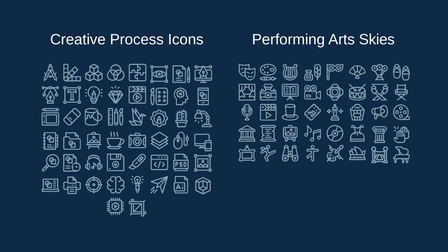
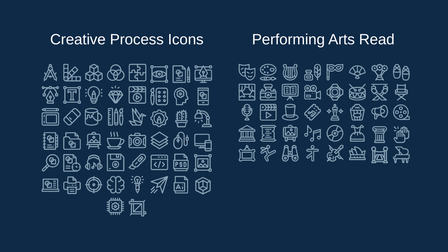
Skies: Skies -> Read
